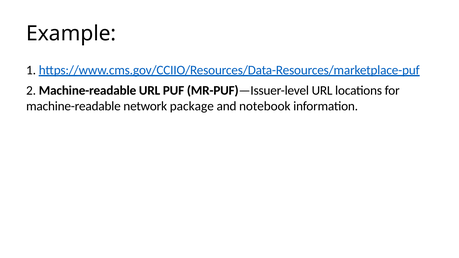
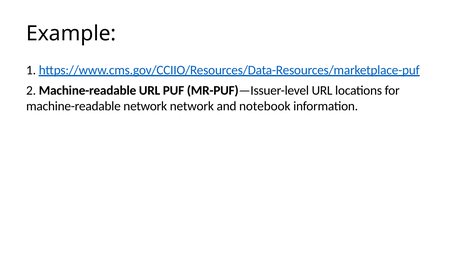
network package: package -> network
